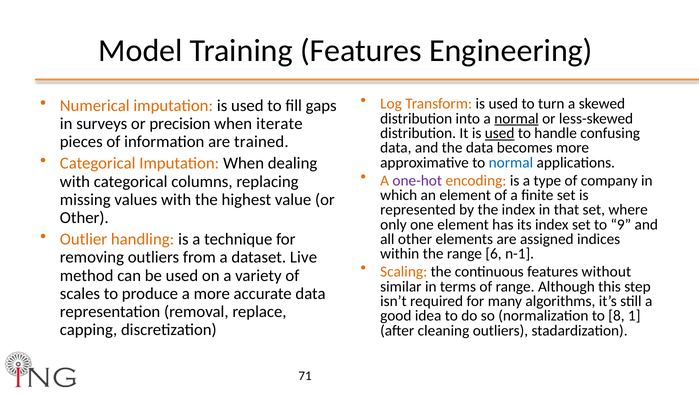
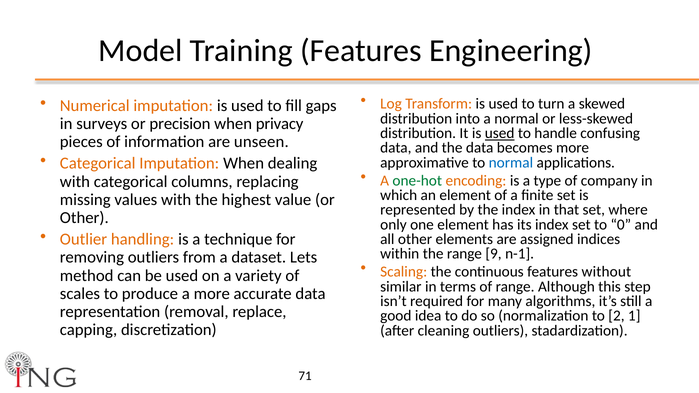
normal at (517, 119) underline: present -> none
iterate: iterate -> privacy
trained: trained -> unseen
one-hot colour: purple -> green
9: 9 -> 0
6: 6 -> 9
Live: Live -> Lets
8: 8 -> 2
